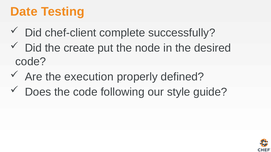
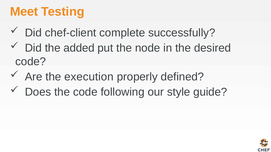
Date: Date -> Meet
create: create -> added
